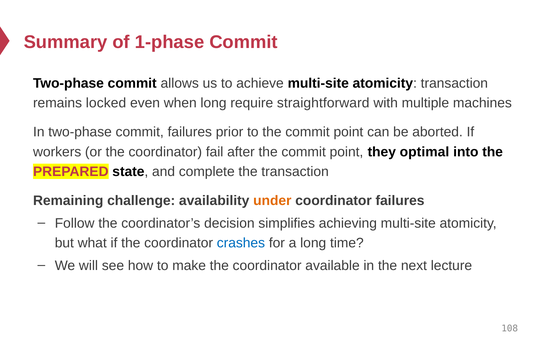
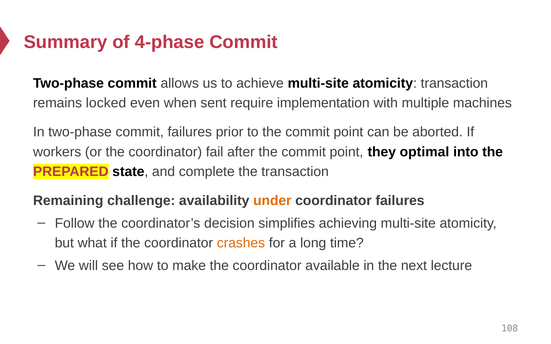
1-phase: 1-phase -> 4-phase
when long: long -> sent
straightforward: straightforward -> implementation
crashes colour: blue -> orange
